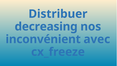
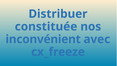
decreasing: decreasing -> constituée
